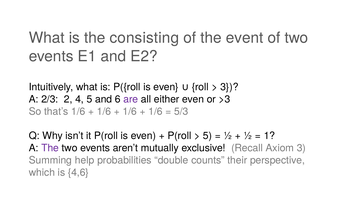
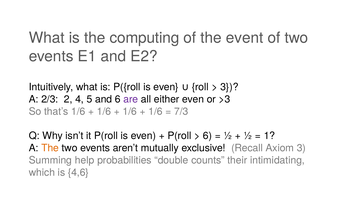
consisting: consisting -> computing
5/3: 5/3 -> 7/3
5 at (207, 136): 5 -> 6
The at (50, 148) colour: purple -> orange
perspective: perspective -> intimidating
